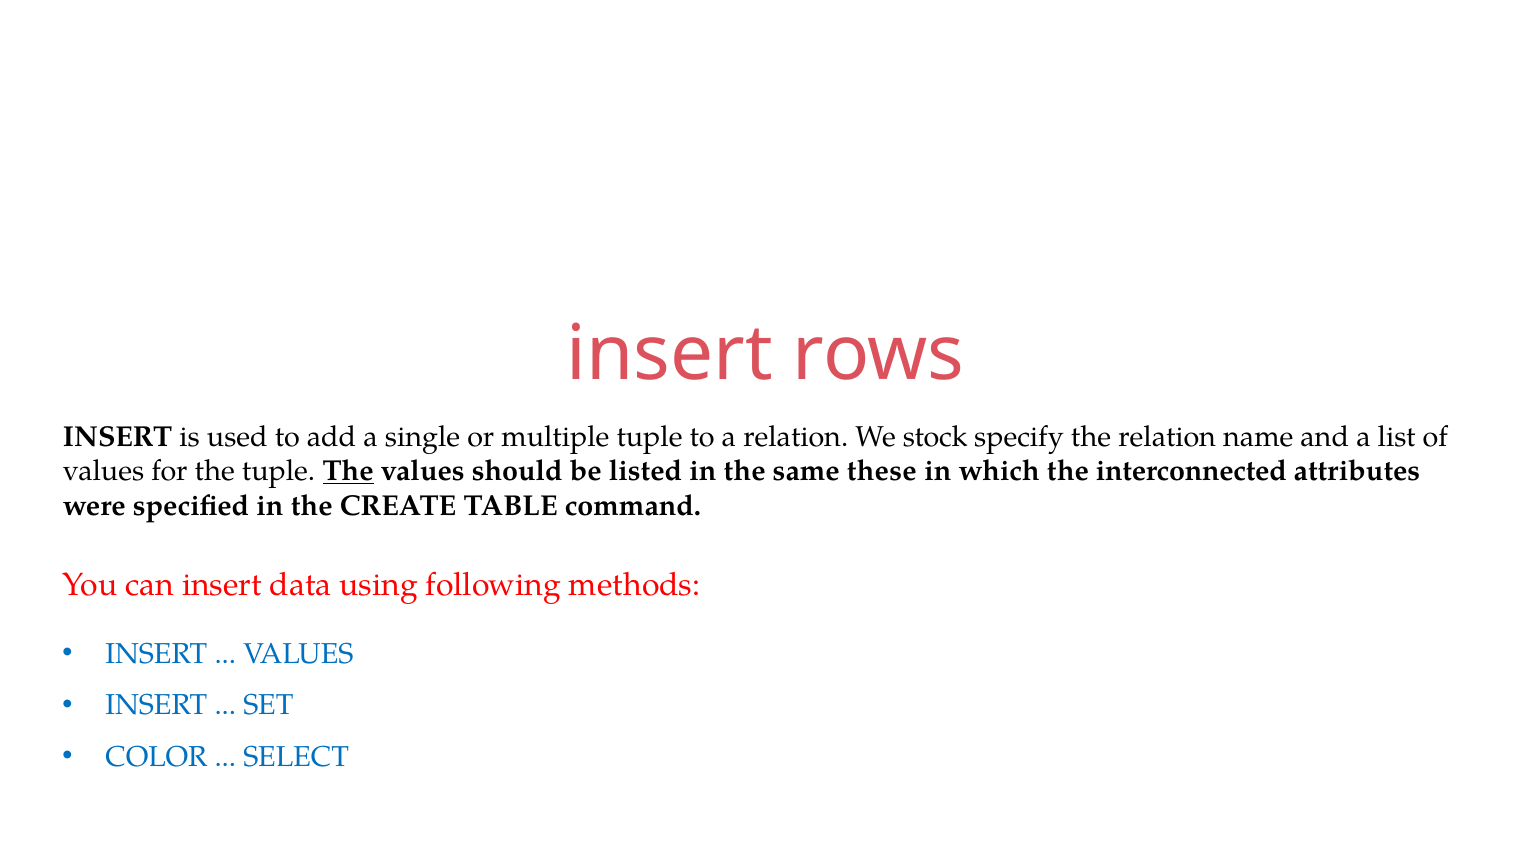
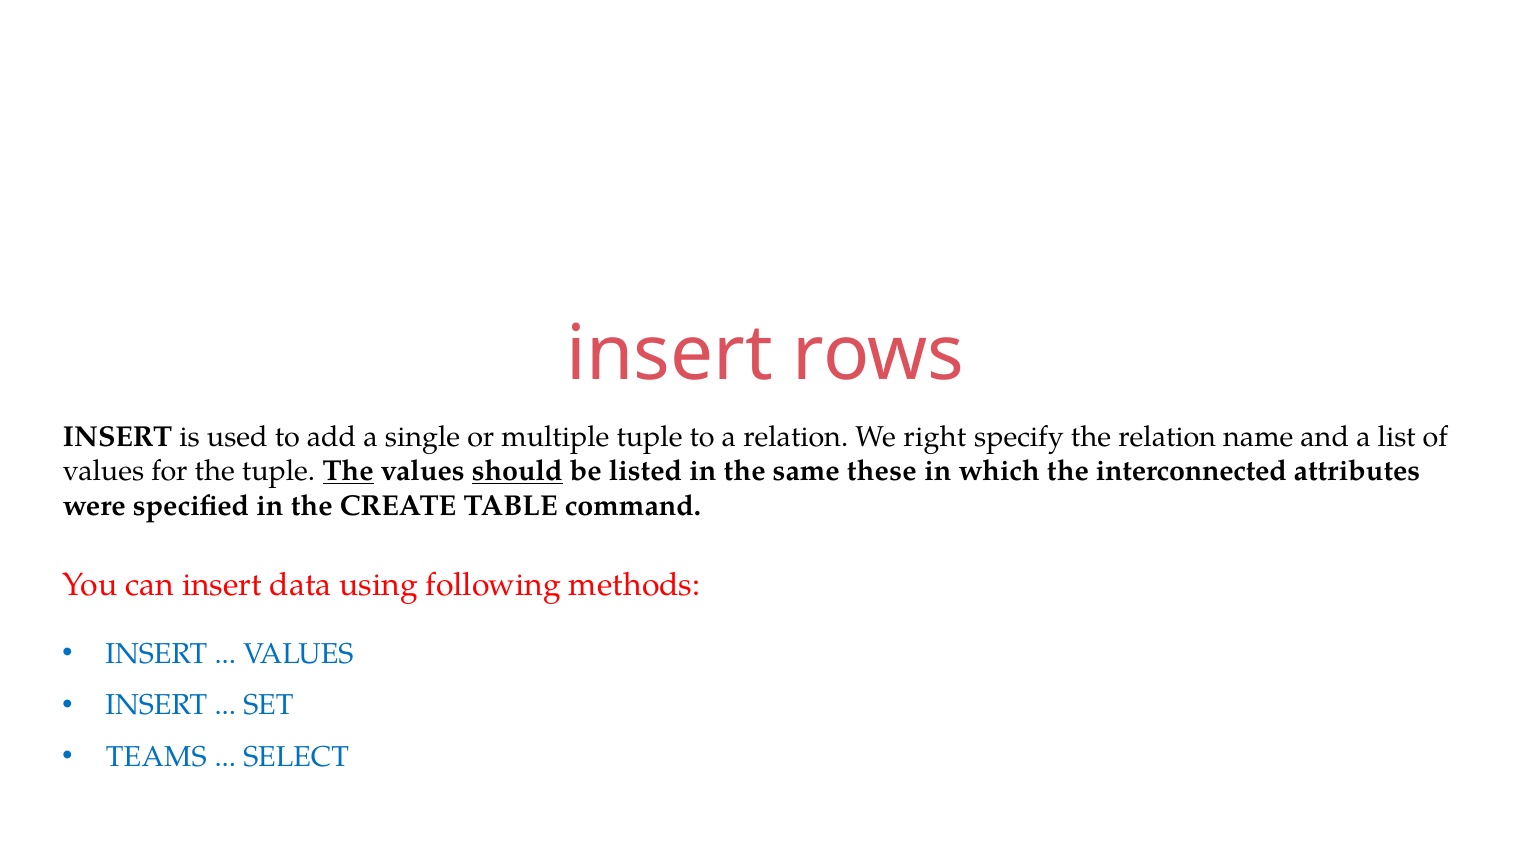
stock: stock -> right
should underline: none -> present
COLOR: COLOR -> TEAMS
